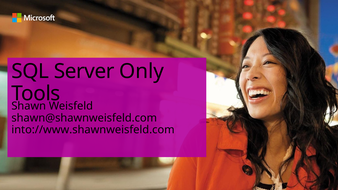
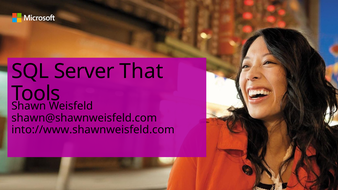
Only: Only -> That
